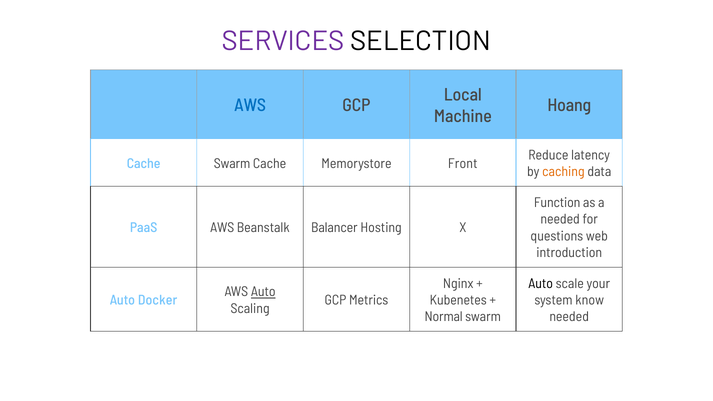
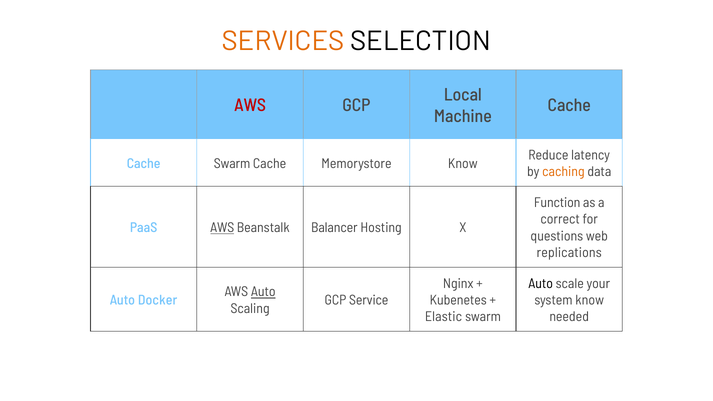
SERVICES colour: purple -> orange
AWS at (250, 106) colour: blue -> red
Hoang at (569, 106): Hoang -> Cache
Memorystore Front: Front -> Know
needed at (560, 219): needed -> correct
AWS at (222, 228) underline: none -> present
introduction: introduction -> replications
Metrics: Metrics -> Service
Normal: Normal -> Elastic
